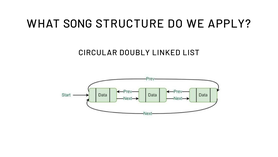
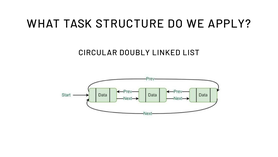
SONG: SONG -> TASK
